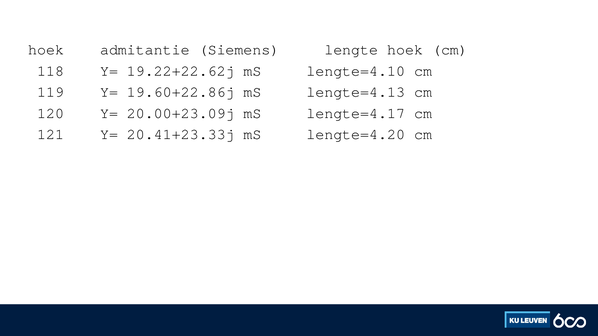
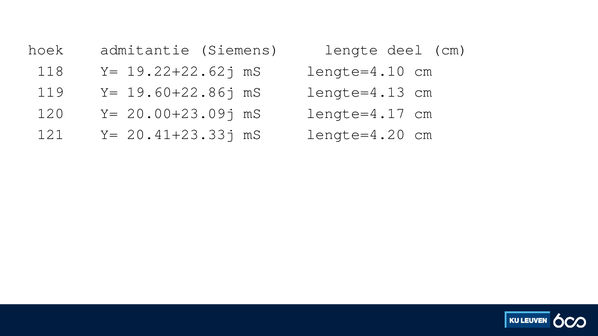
lengte hoek: hoek -> deel
